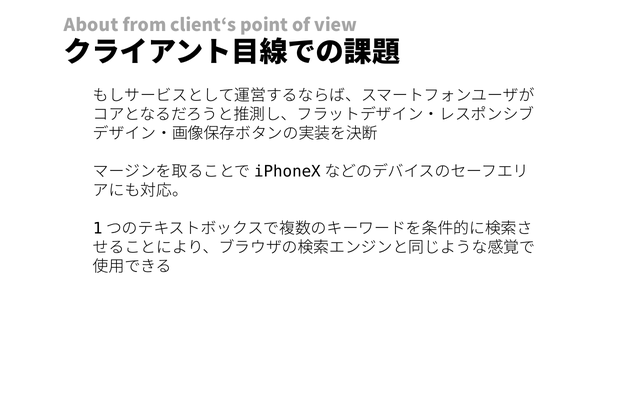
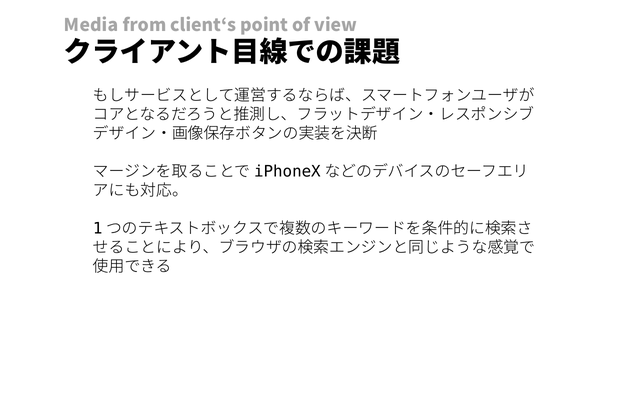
About: About -> Media
